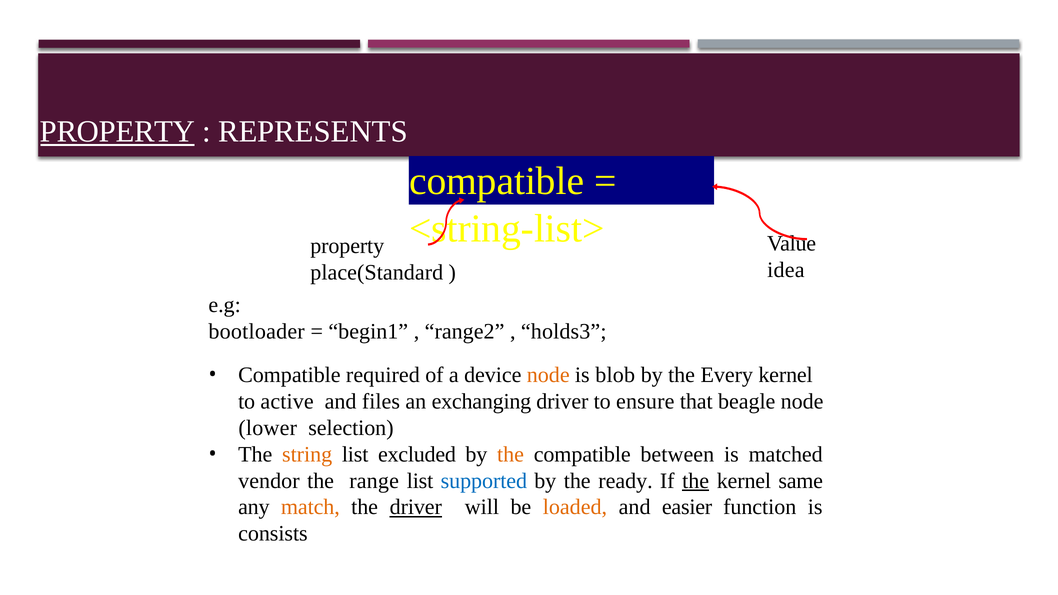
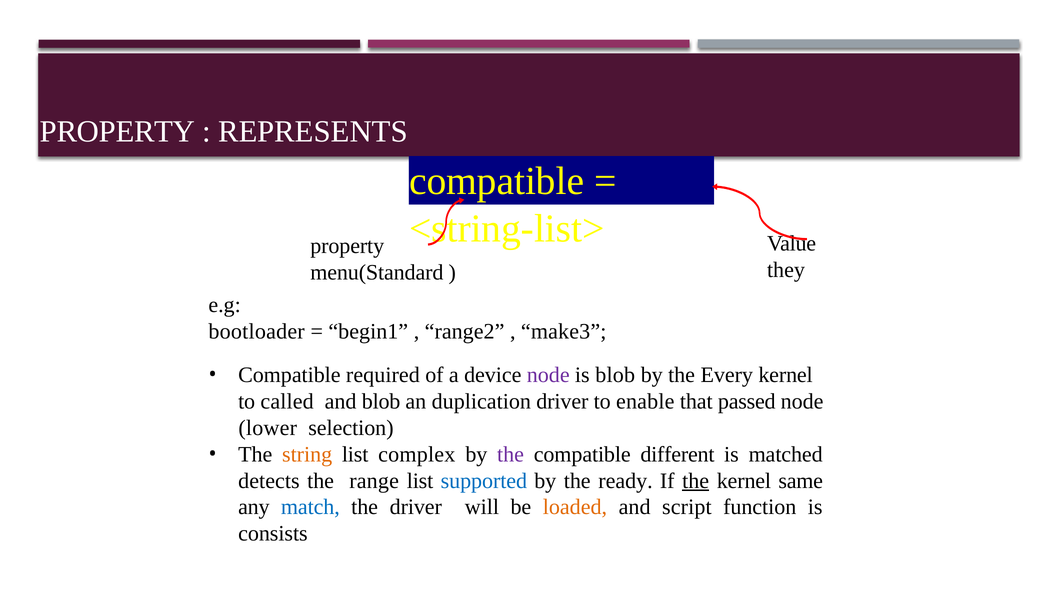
PROPERTY at (117, 132) underline: present -> none
idea: idea -> they
place(Standard: place(Standard -> menu(Standard
holds3: holds3 -> make3
node at (548, 375) colour: orange -> purple
active: active -> called
and files: files -> blob
exchanging: exchanging -> duplication
ensure: ensure -> enable
beagle: beagle -> passed
excluded: excluded -> complex
the at (510, 454) colour: orange -> purple
between: between -> different
vendor: vendor -> detects
match colour: orange -> blue
driver at (416, 507) underline: present -> none
easier: easier -> script
